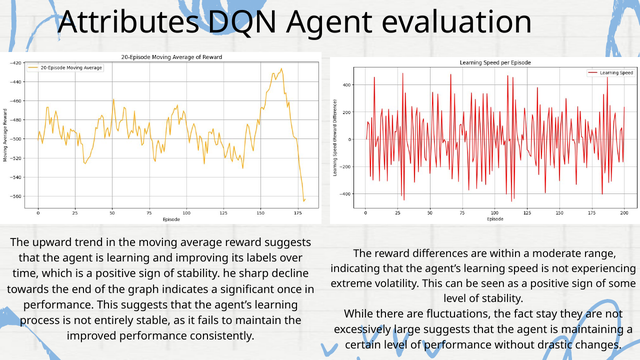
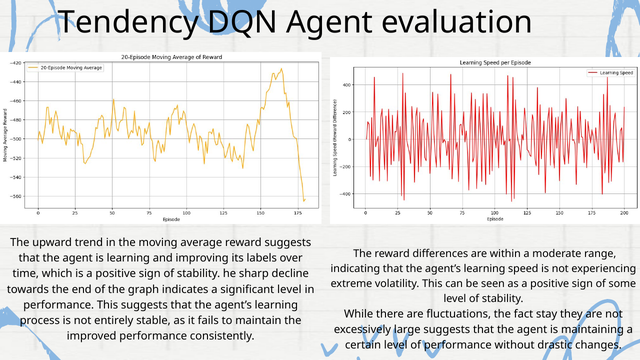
Attributes: Attributes -> Tendency
significant once: once -> level
